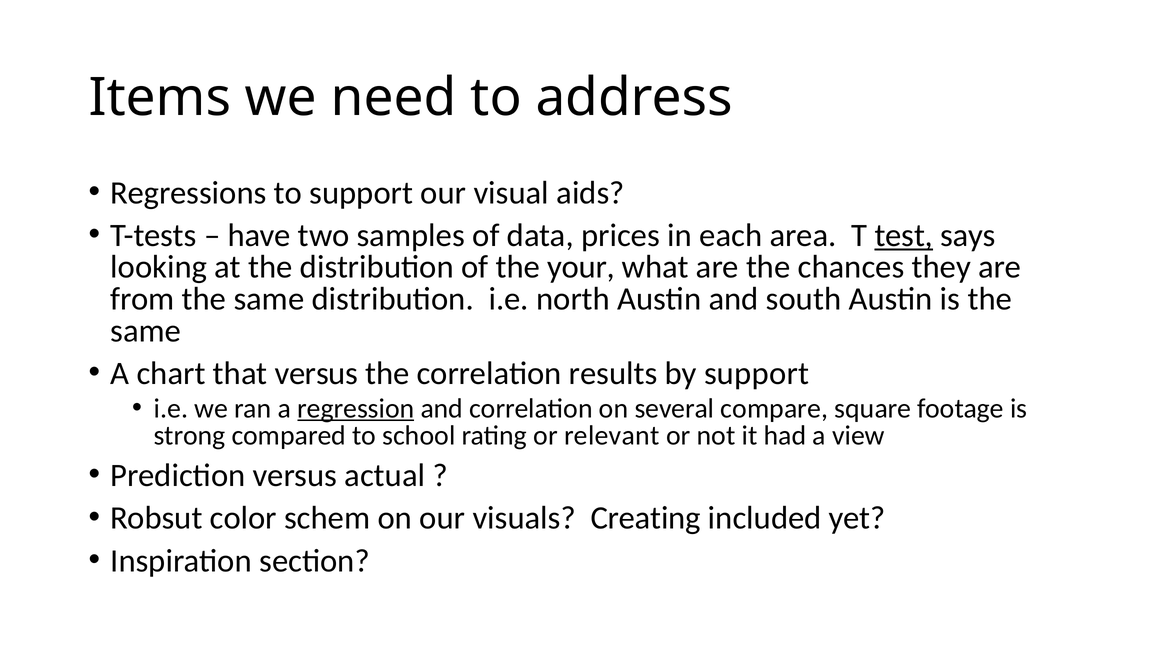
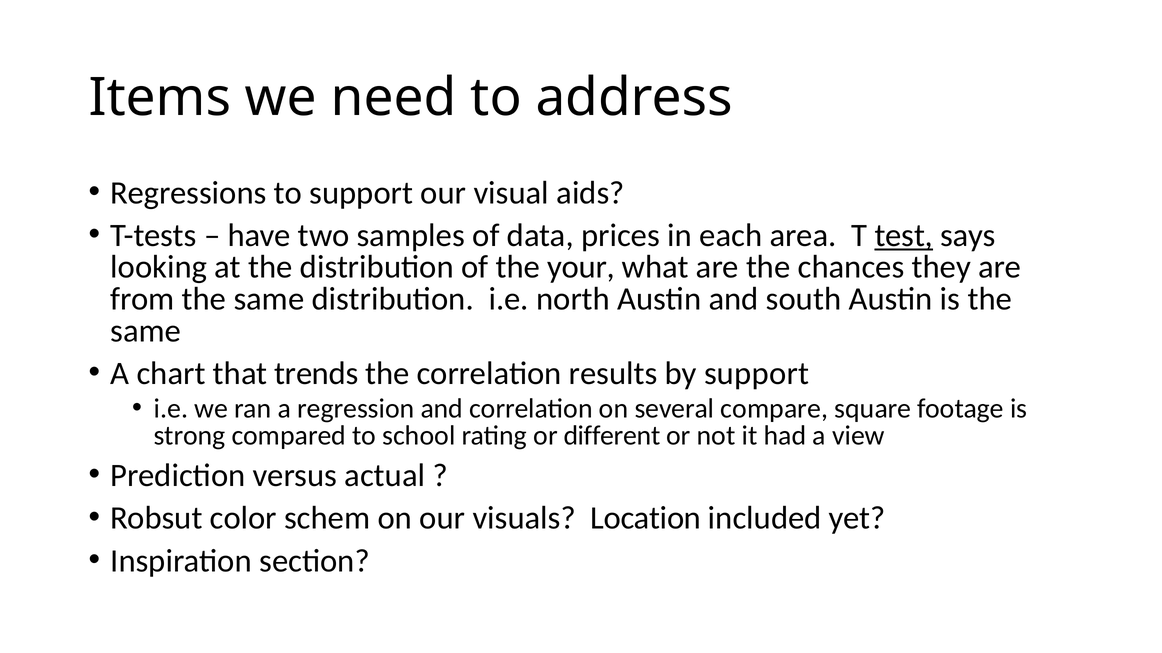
that versus: versus -> trends
regression underline: present -> none
relevant: relevant -> different
Creating: Creating -> Location
